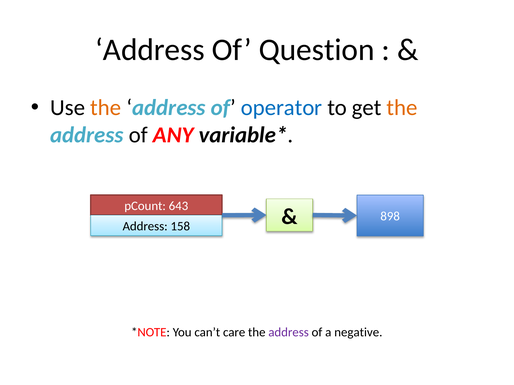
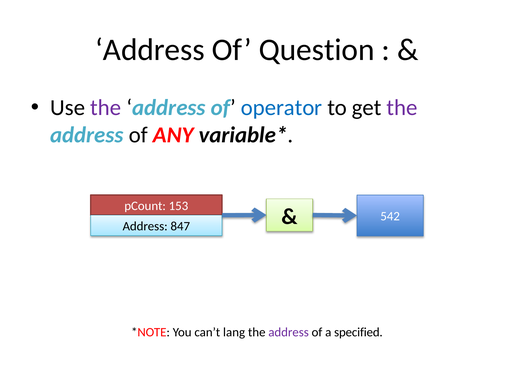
the at (106, 108) colour: orange -> purple
the at (402, 108) colour: orange -> purple
643: 643 -> 153
158: 158 -> 847
898: 898 -> 542
care: care -> lang
negative: negative -> specified
